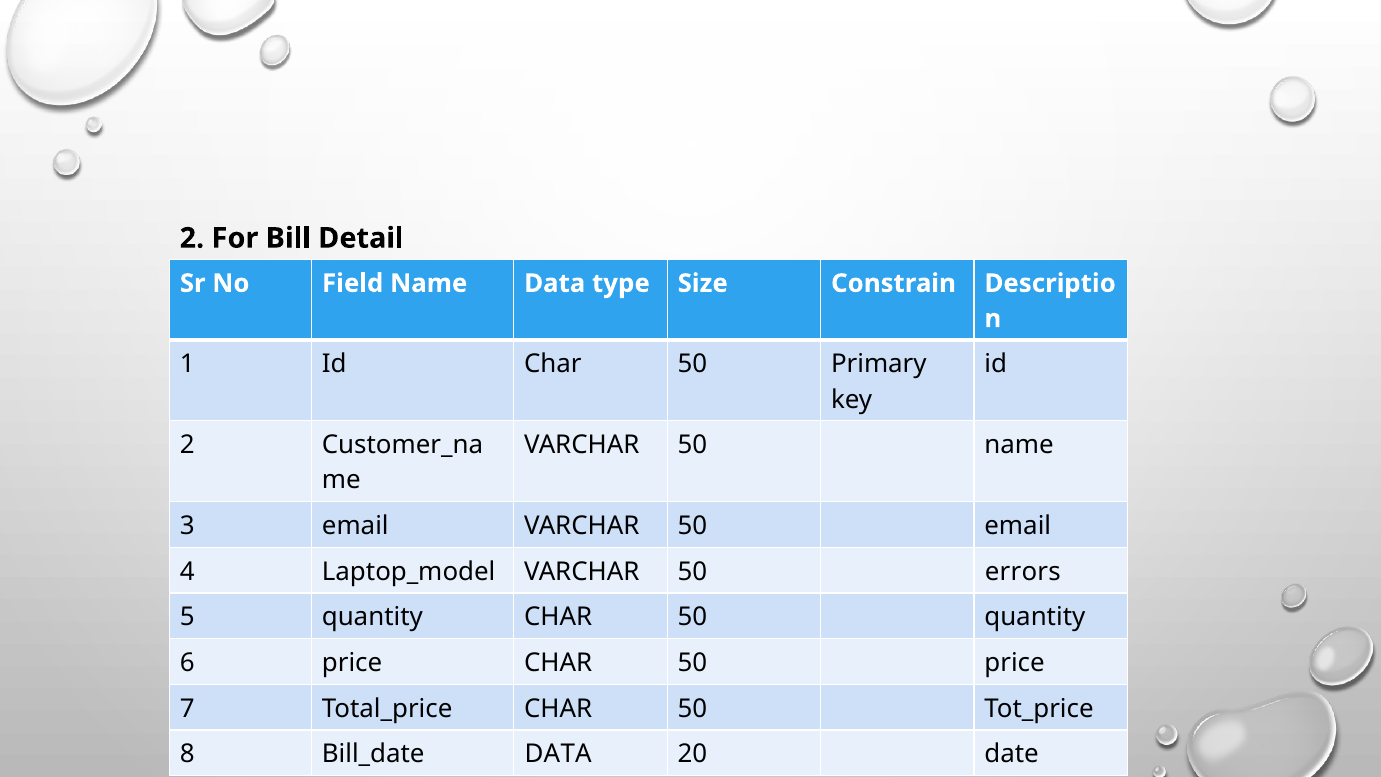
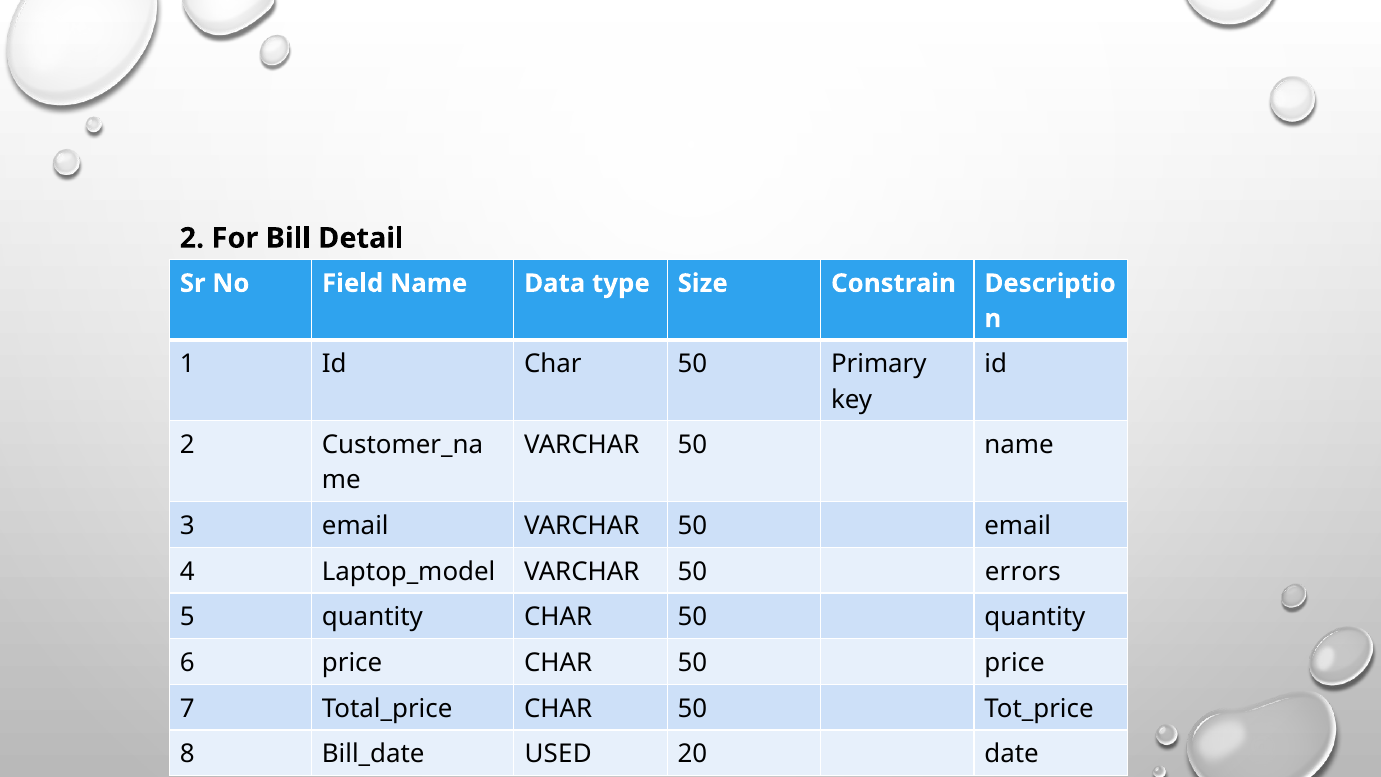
DATA at (558, 754): DATA -> USED
